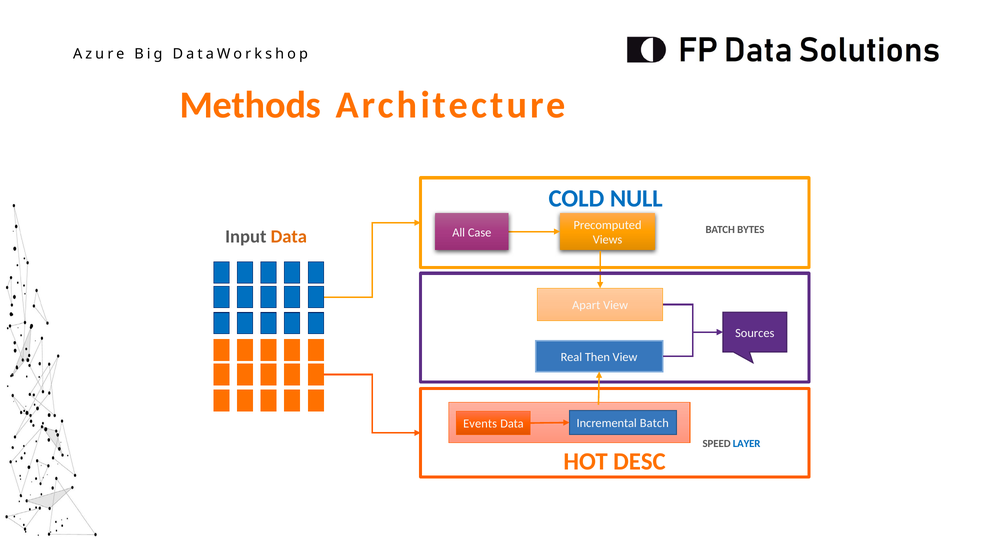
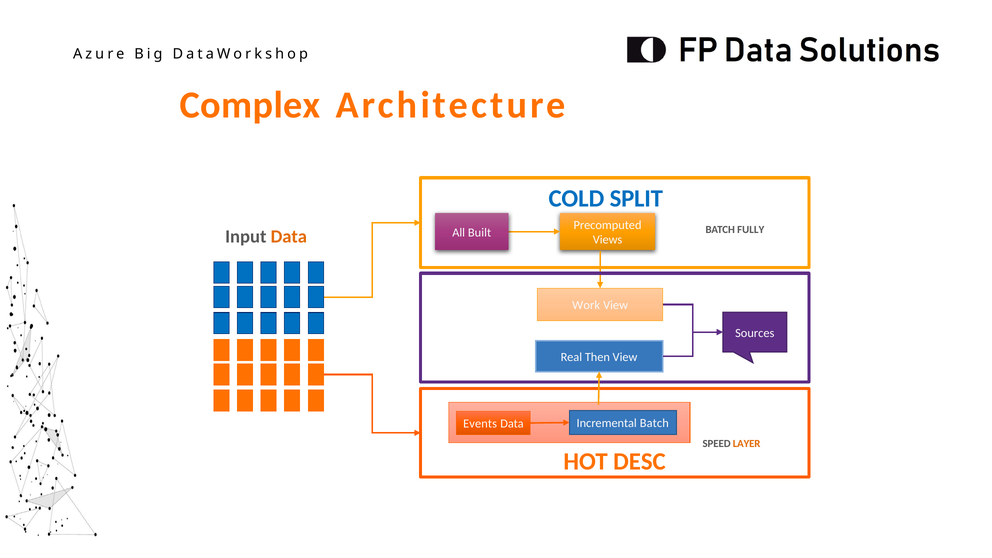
Methods: Methods -> Complex
NULL: NULL -> SPLIT
BYTES: BYTES -> FULLY
Case: Case -> Built
Apart: Apart -> Work
LAYER colour: blue -> orange
